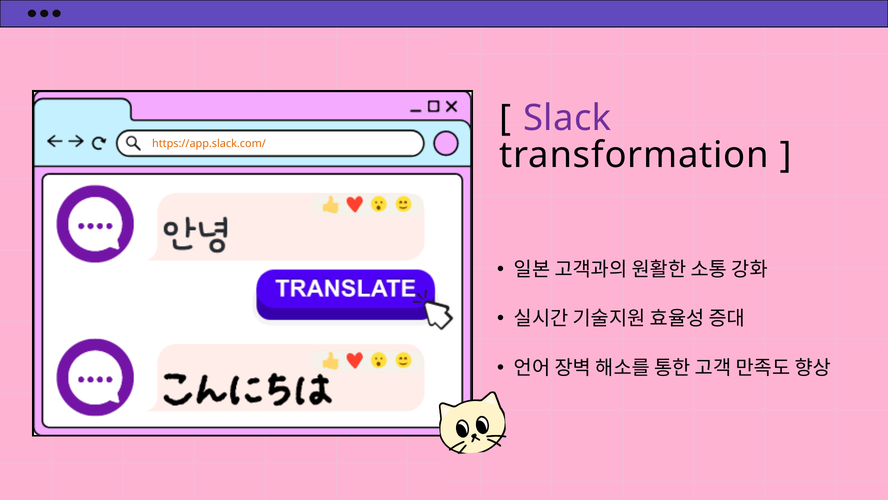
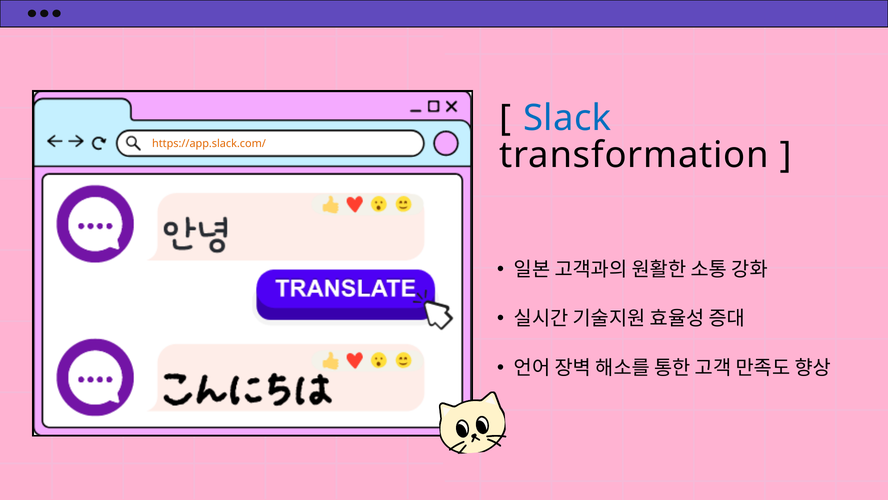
Slack colour: purple -> blue
